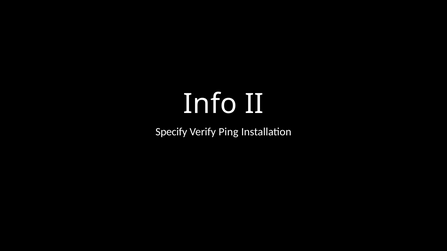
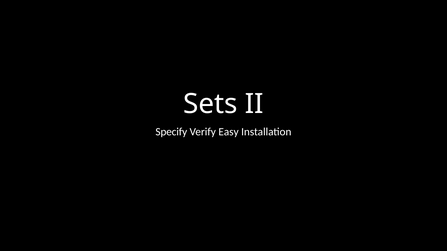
Info: Info -> Sets
Ping: Ping -> Easy
